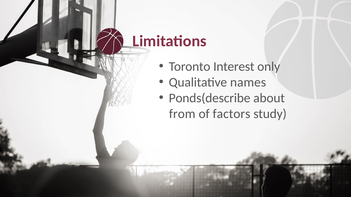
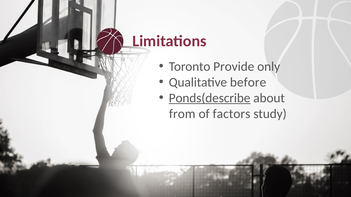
Interest: Interest -> Provide
names: names -> before
Ponds(describe underline: none -> present
